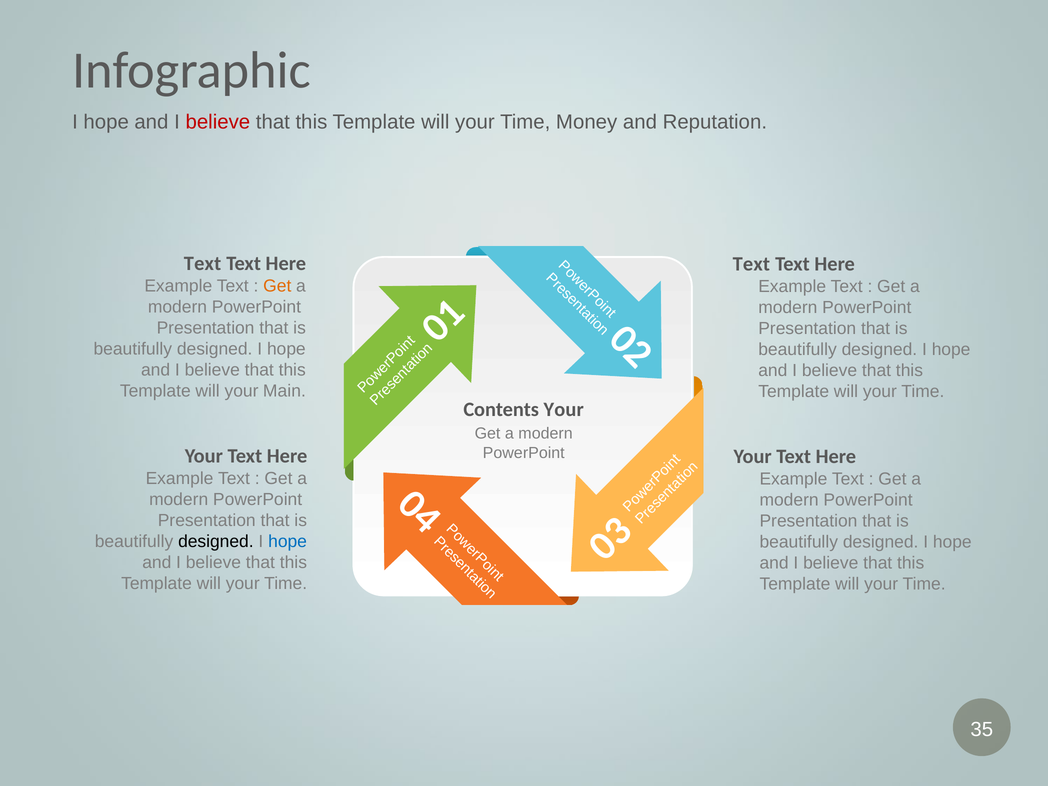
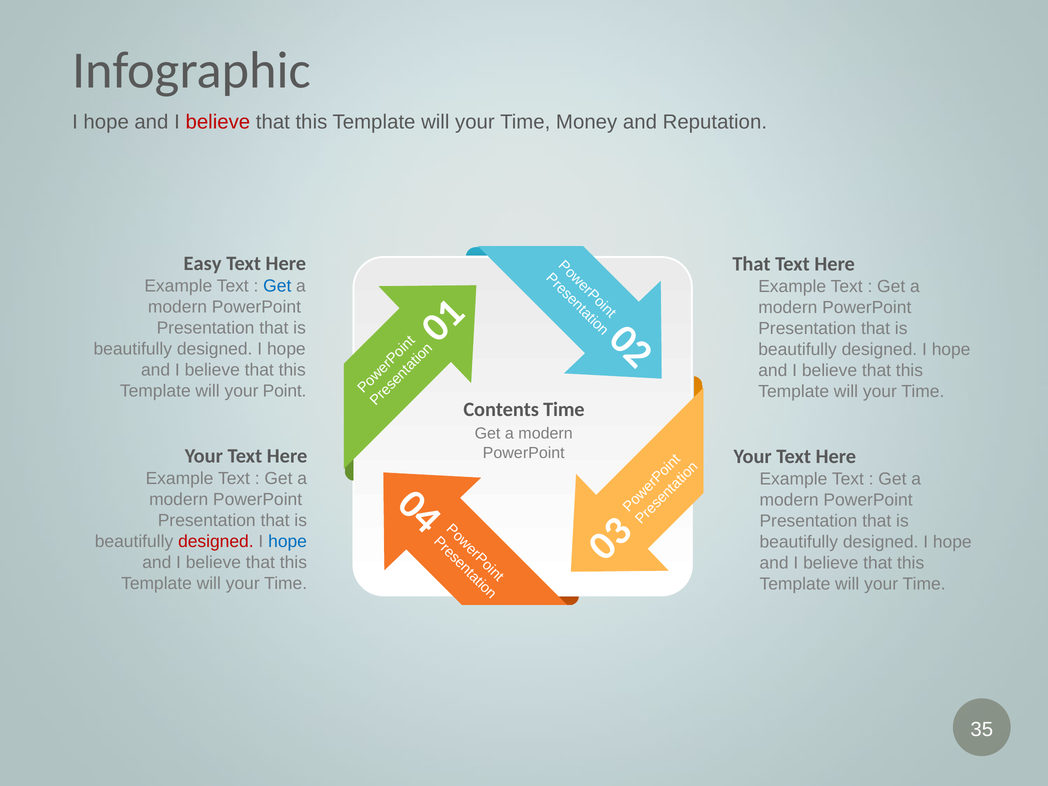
Text at (203, 264): Text -> Easy
Text at (751, 264): Text -> That
Get at (277, 286) colour: orange -> blue
Main: Main -> Point
Contents Your: Your -> Time
designed at (216, 541) colour: black -> red
